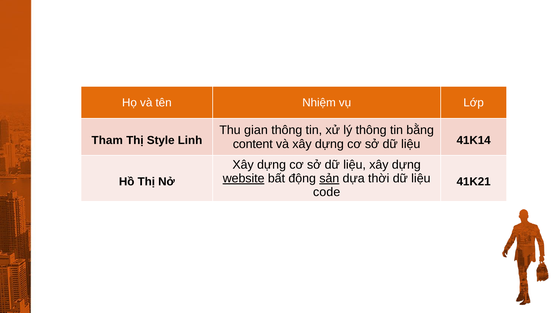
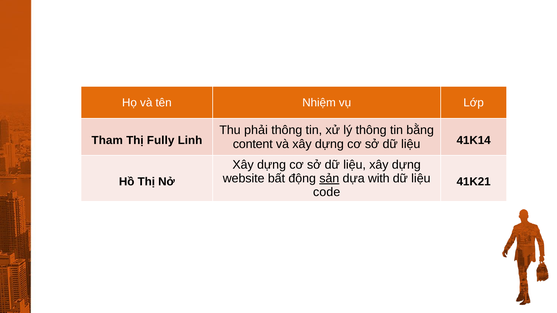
gian: gian -> phải
Style: Style -> Fully
website underline: present -> none
thời: thời -> with
